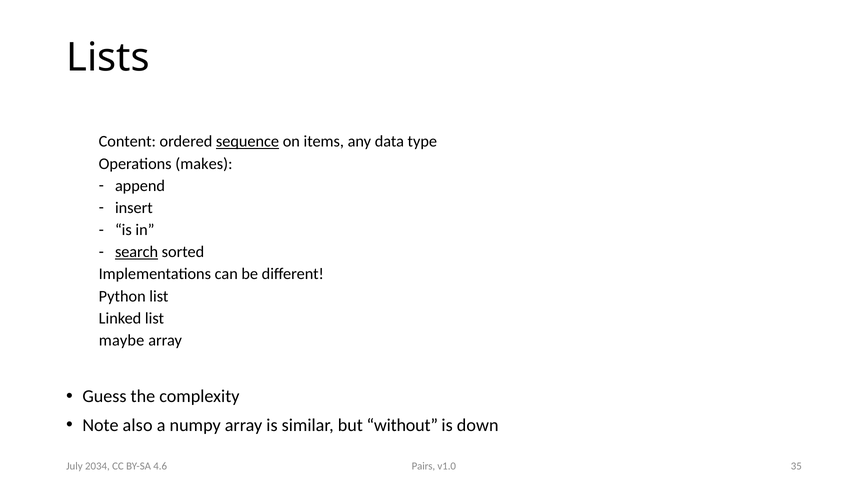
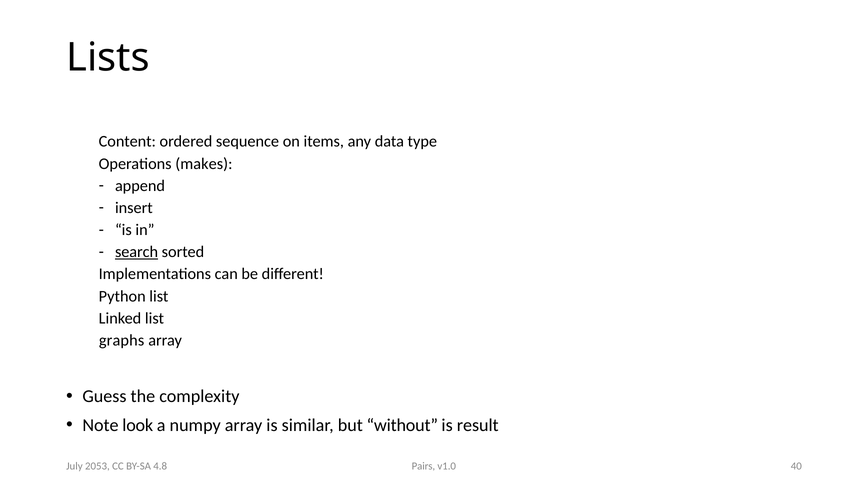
sequence underline: present -> none
maybe: maybe -> graphs
also: also -> look
down: down -> result
35: 35 -> 40
2034: 2034 -> 2053
4.6: 4.6 -> 4.8
